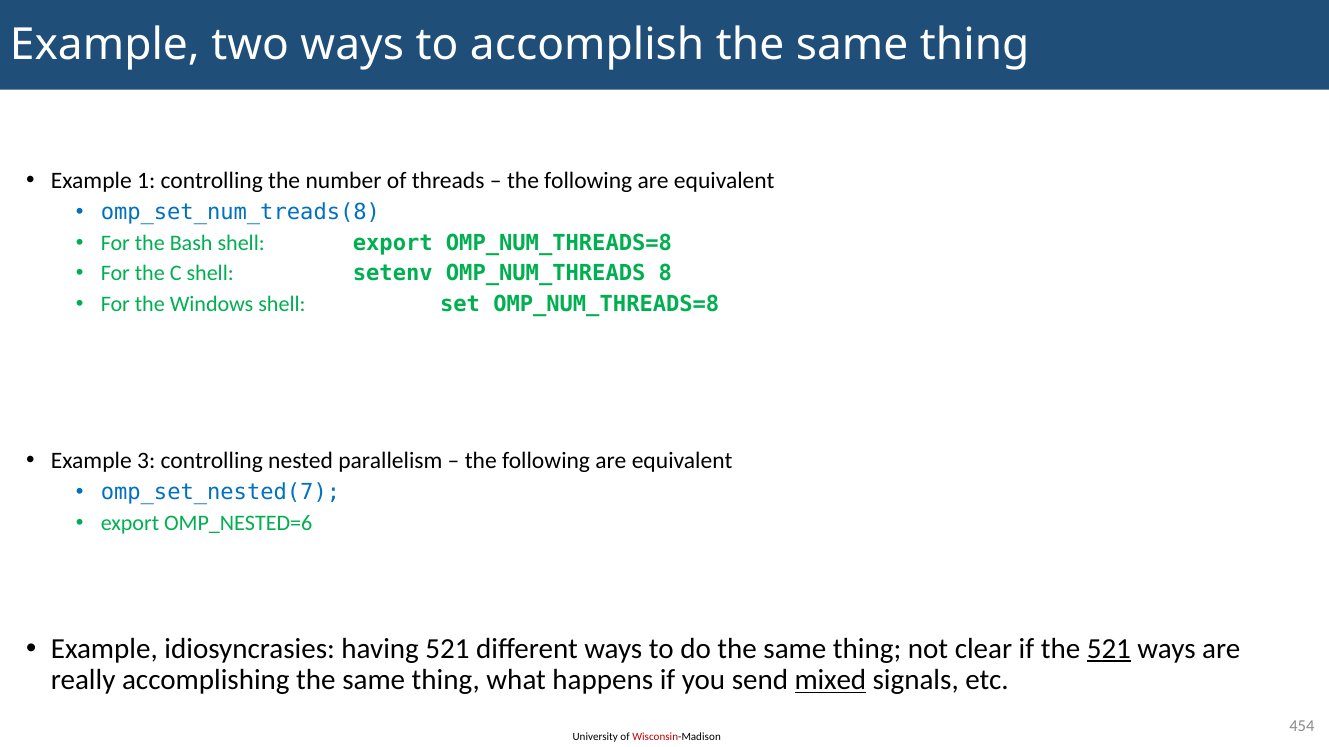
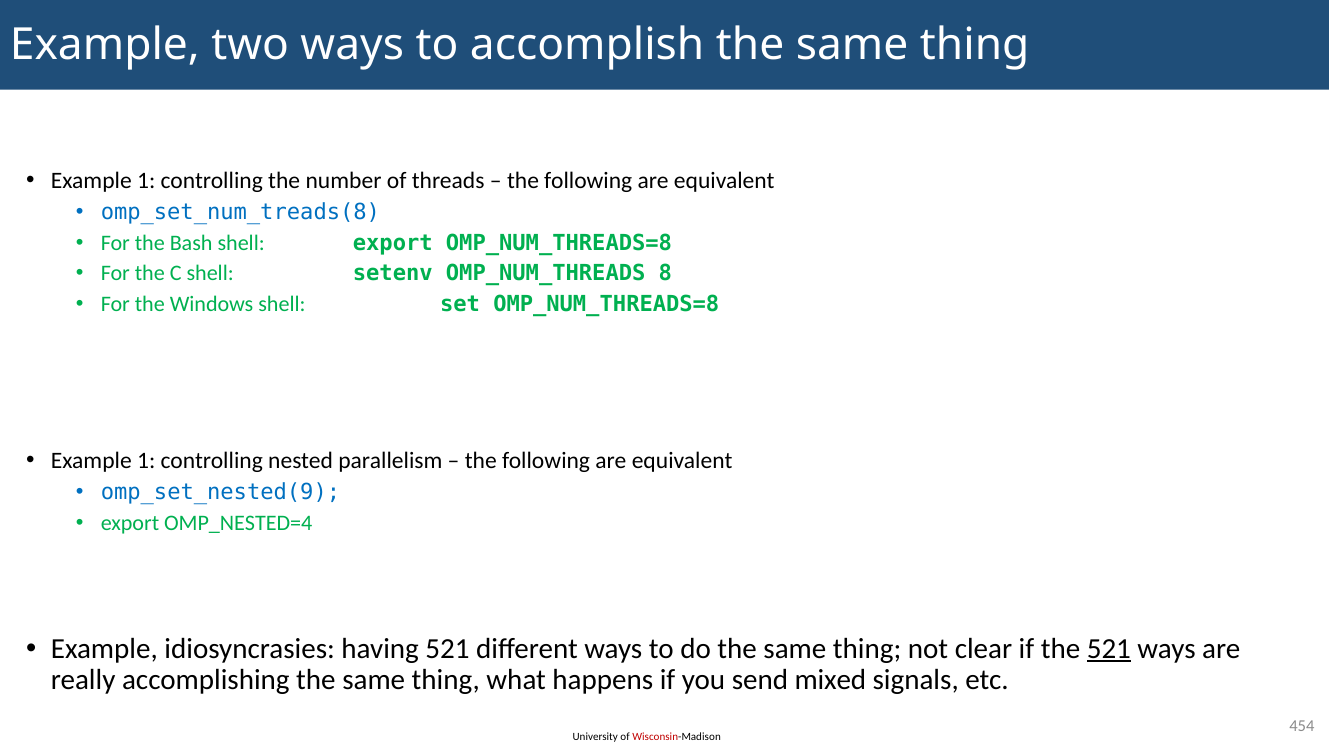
3 at (146, 461): 3 -> 1
omp_set_nested(7: omp_set_nested(7 -> omp_set_nested(9
OMP_NESTED=6: OMP_NESTED=6 -> OMP_NESTED=4
mixed underline: present -> none
